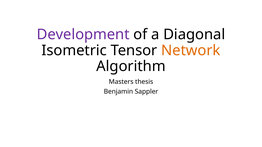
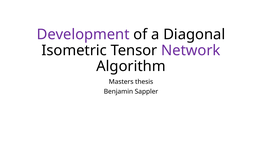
Network colour: orange -> purple
